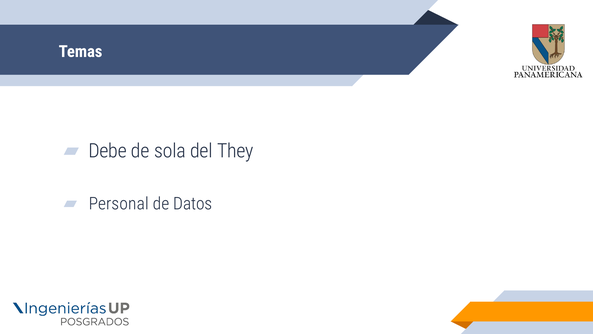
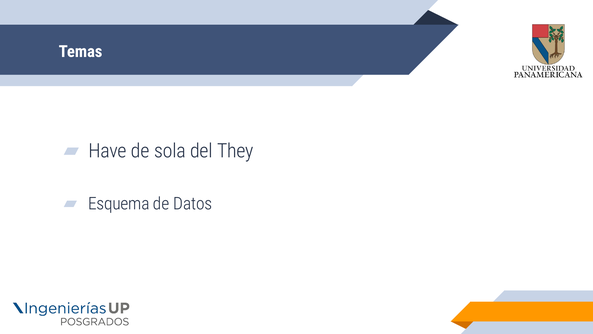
Debe: Debe -> Have
Personal: Personal -> Esquema
